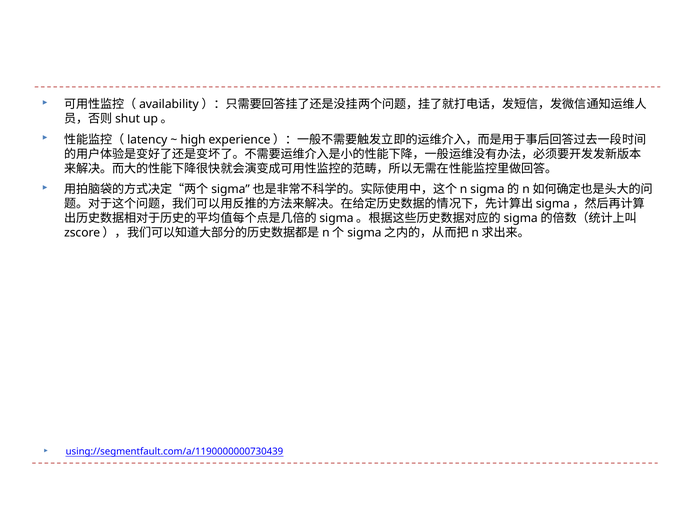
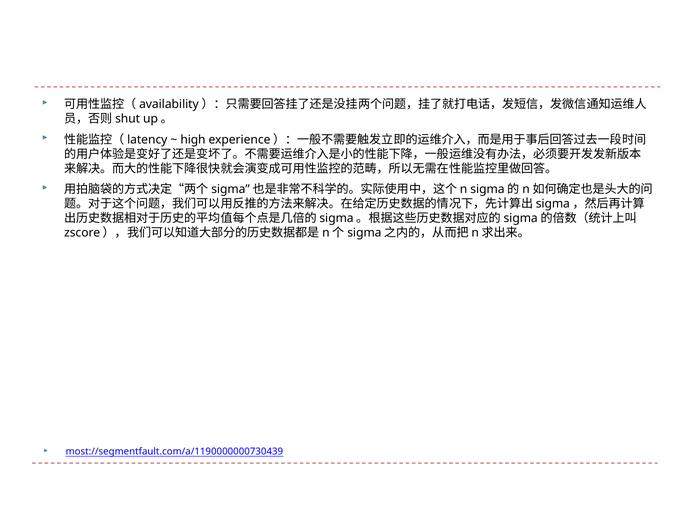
using://segmentfault.com/a/1190000000730439: using://segmentfault.com/a/1190000000730439 -> most://segmentfault.com/a/1190000000730439
